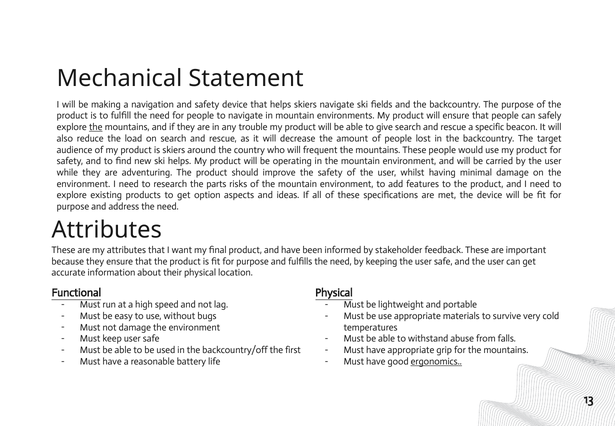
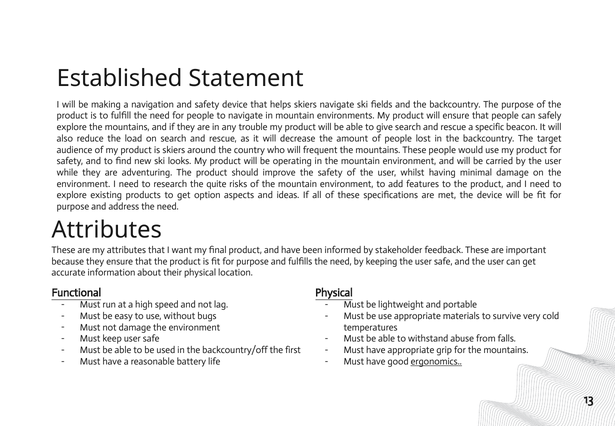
Mechanical: Mechanical -> Established
the at (96, 127) underline: present -> none
ski helps: helps -> looks
parts: parts -> quite
